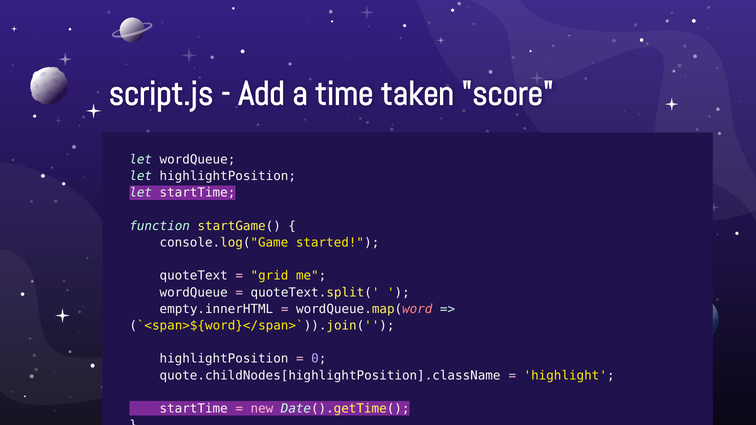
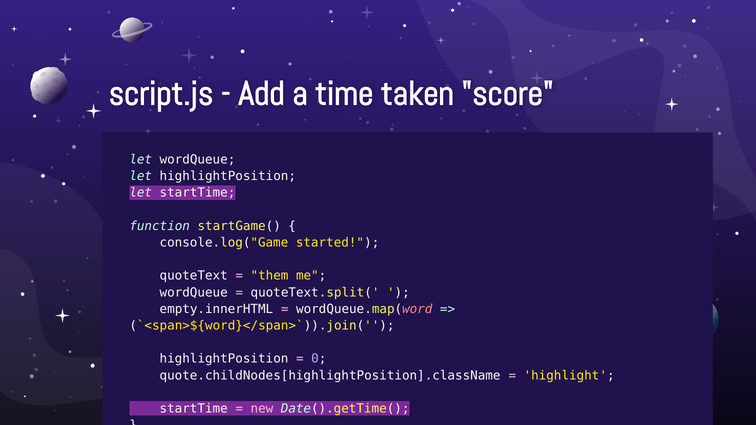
grid: grid -> them
